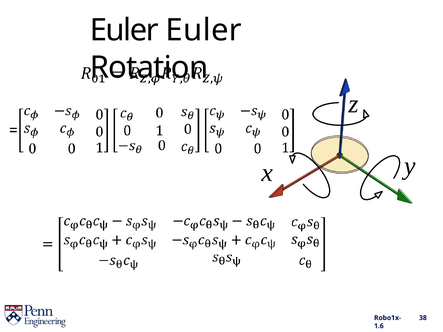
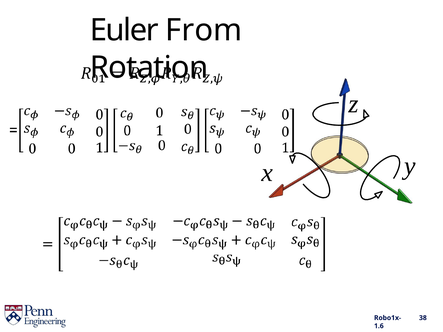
Euler Euler: Euler -> From
